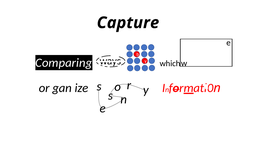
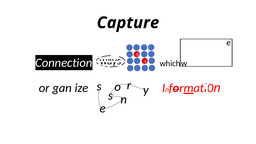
Comparing: Comparing -> Connection
